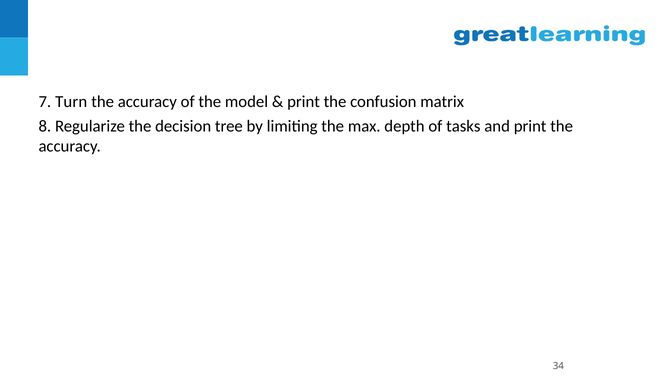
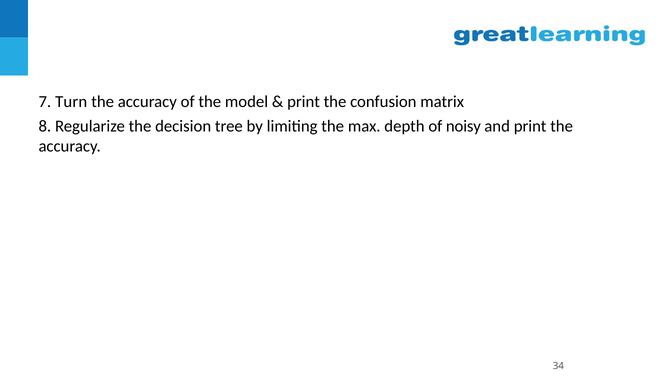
tasks: tasks -> noisy
